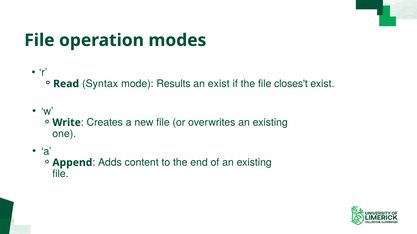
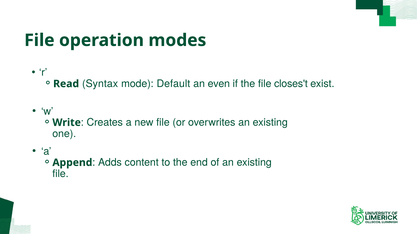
Results: Results -> Default
an exist: exist -> even
